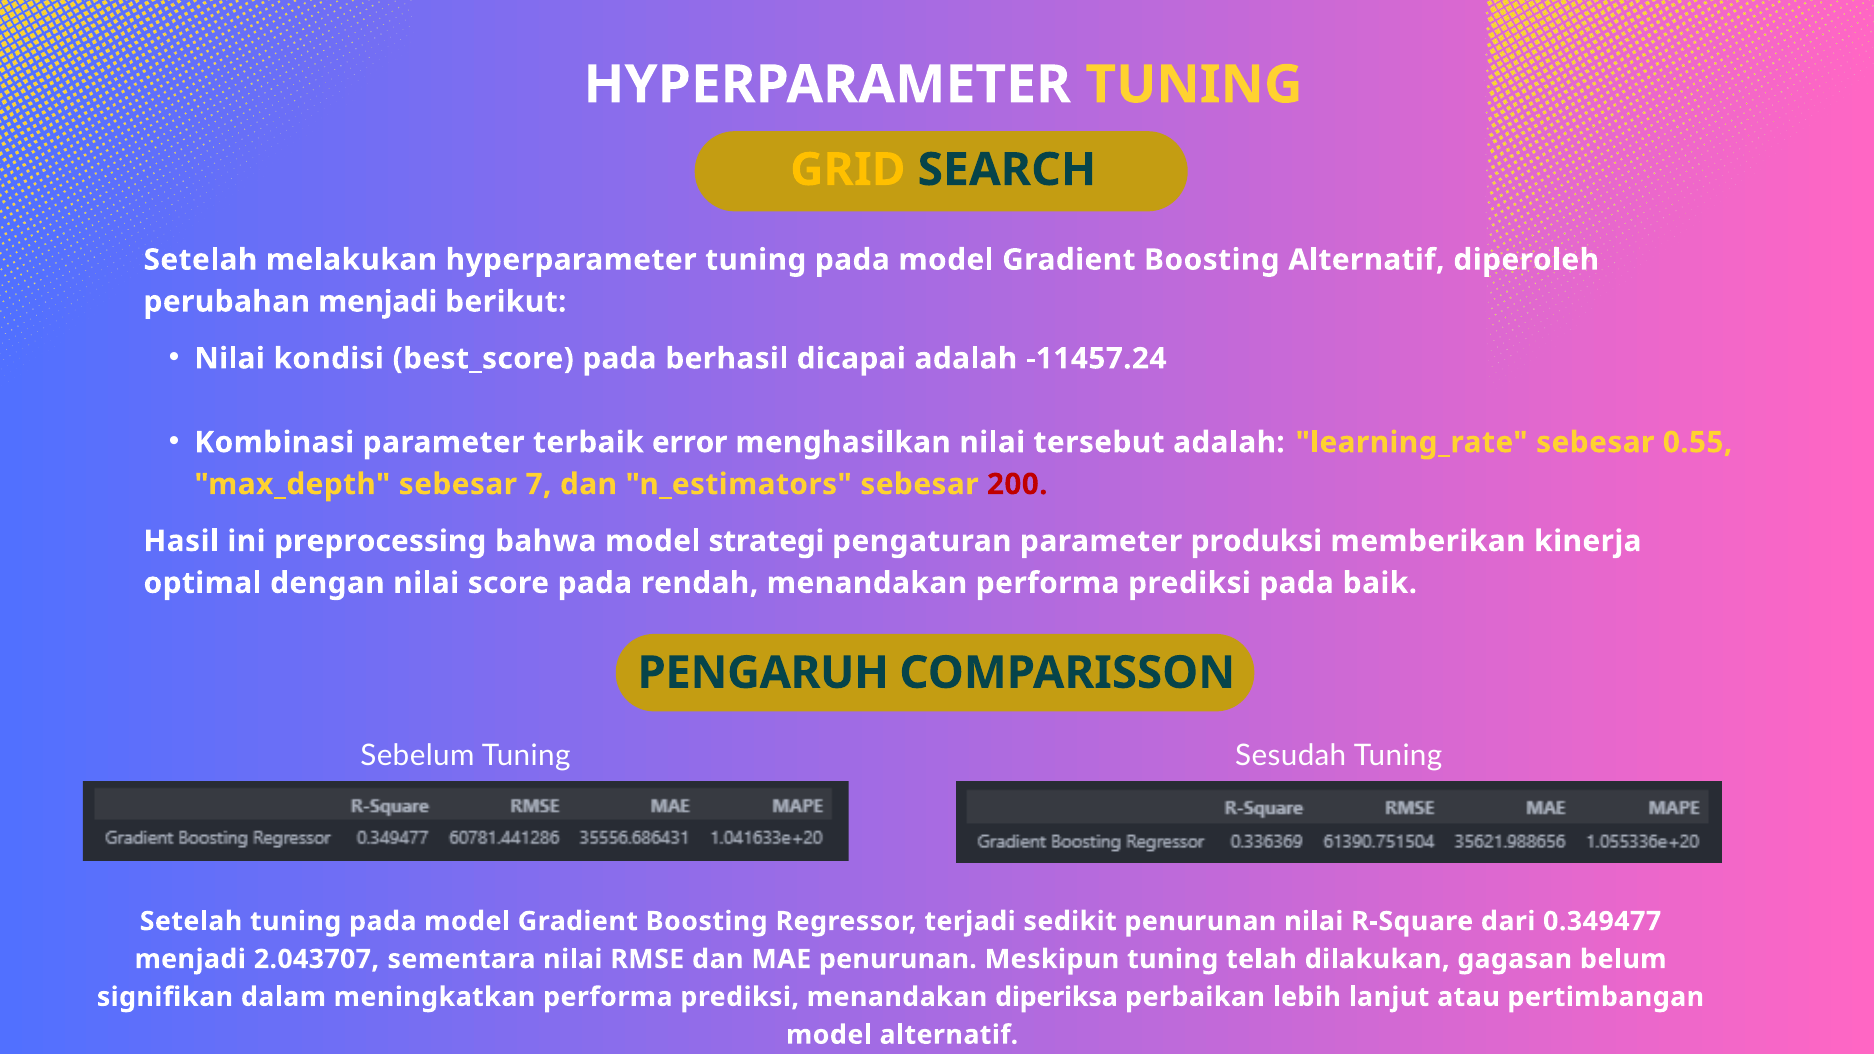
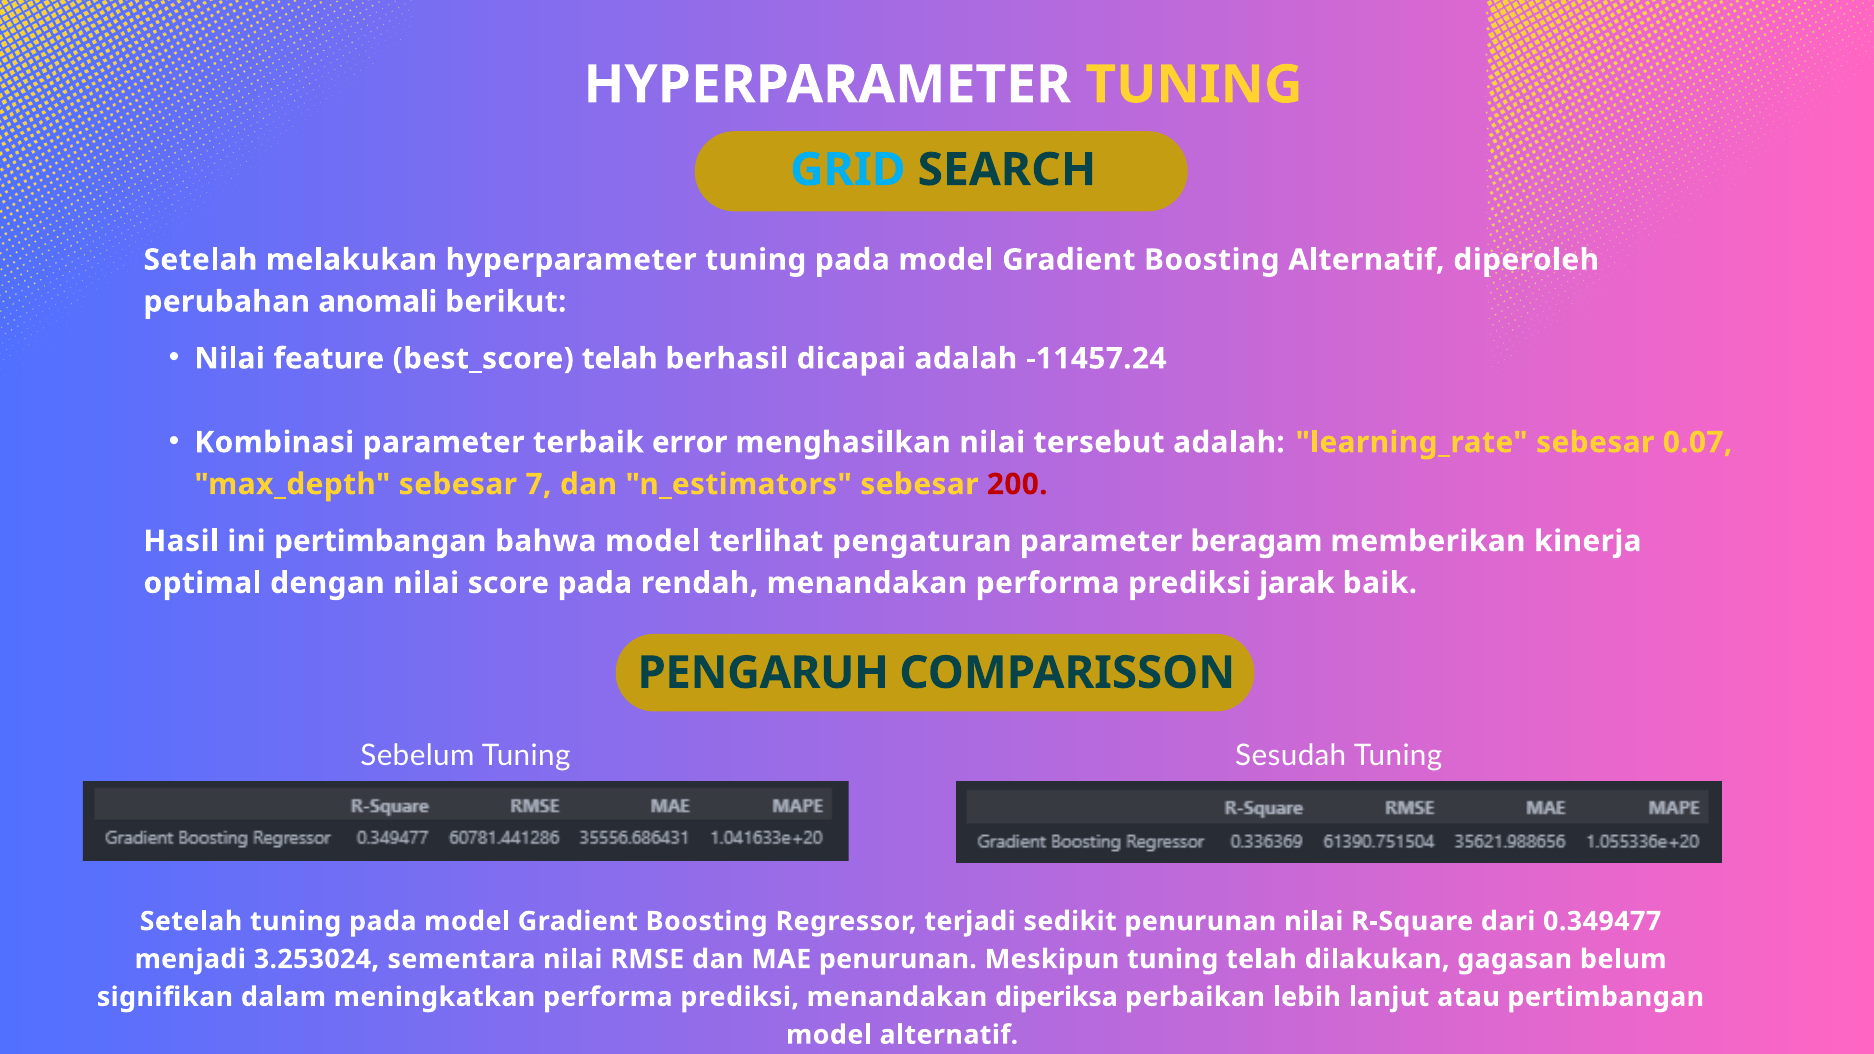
GRID colour: yellow -> light blue
perubahan menjadi: menjadi -> anomali
kondisi: kondisi -> feature
best_score pada: pada -> telah
0.55: 0.55 -> 0.07
ini preprocessing: preprocessing -> pertimbangan
strategi: strategi -> terlihat
produksi: produksi -> beragam
prediksi pada: pada -> jarak
2.043707: 2.043707 -> 3.253024
